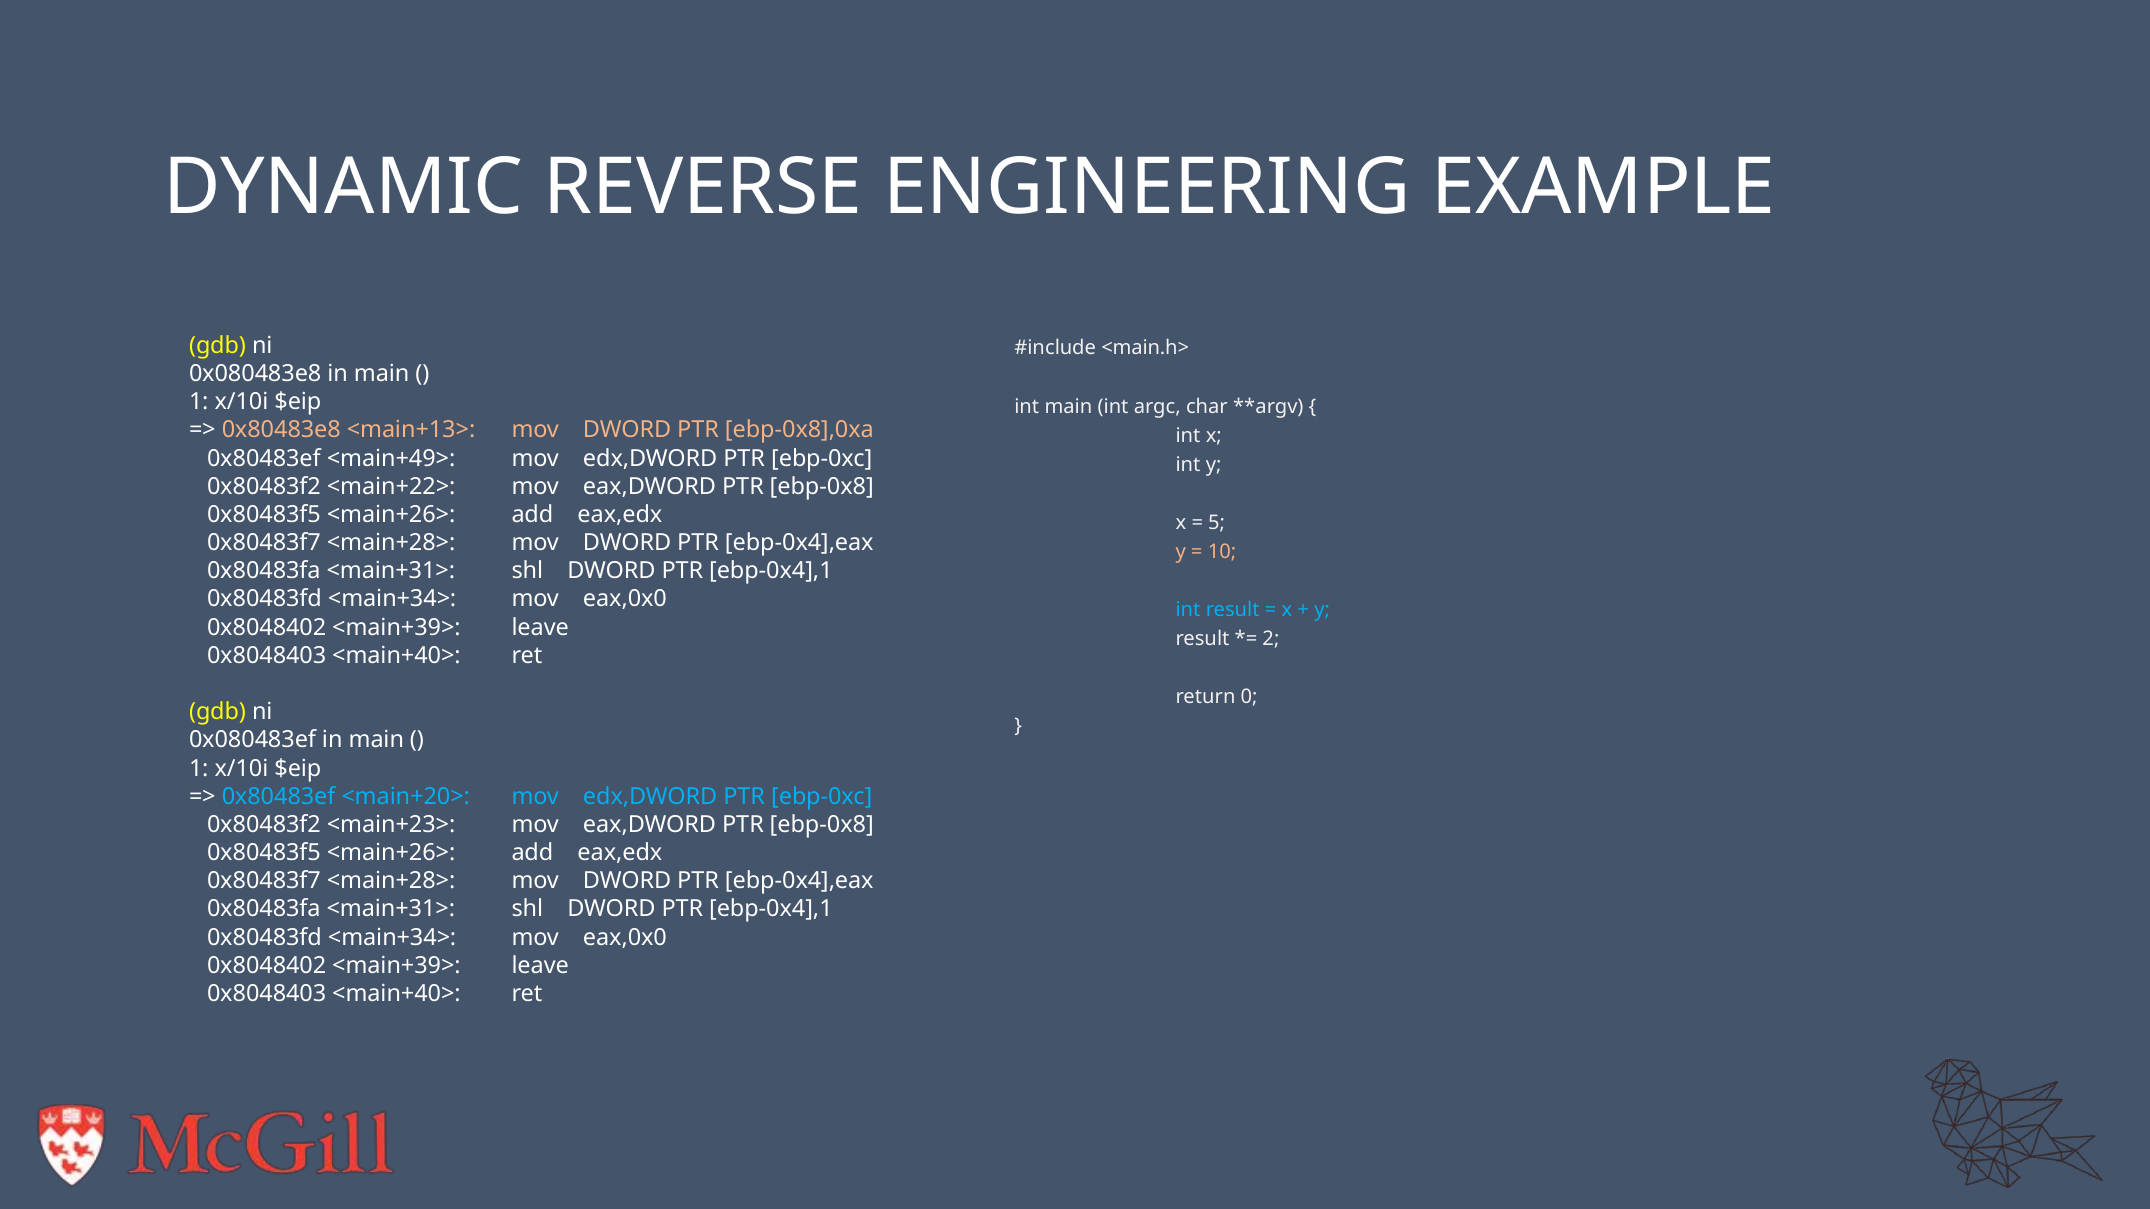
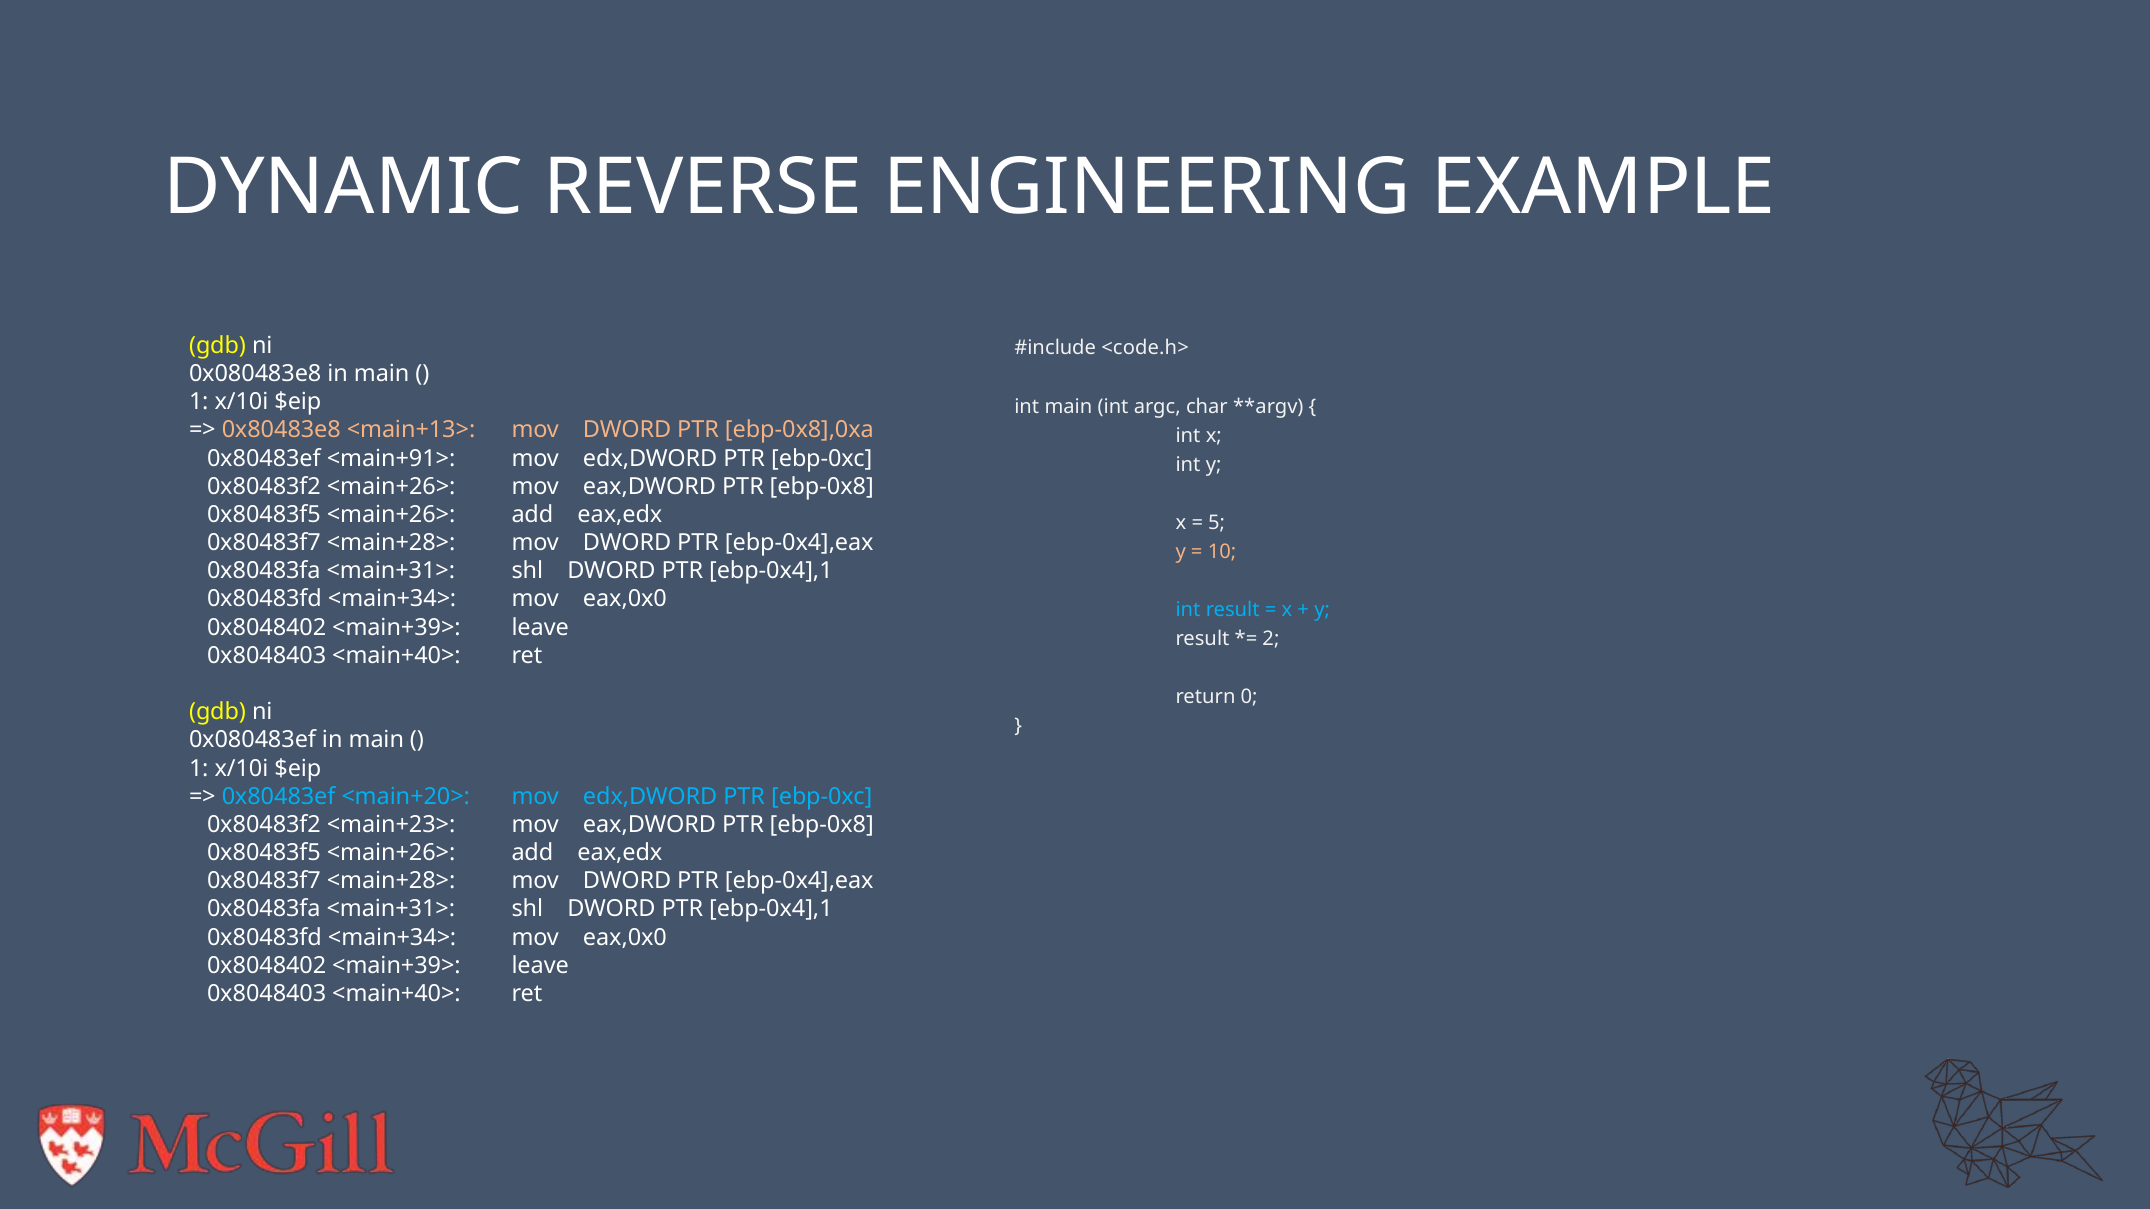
<main.h>: <main.h> -> <code.h>
<main+49>: <main+49> -> <main+91>
0x80483f2 <main+22>: <main+22> -> <main+26>
